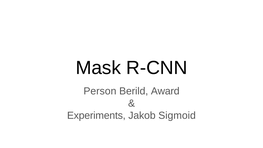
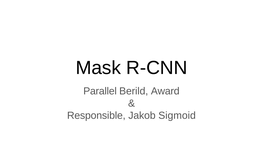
Person: Person -> Parallel
Experiments: Experiments -> Responsible
